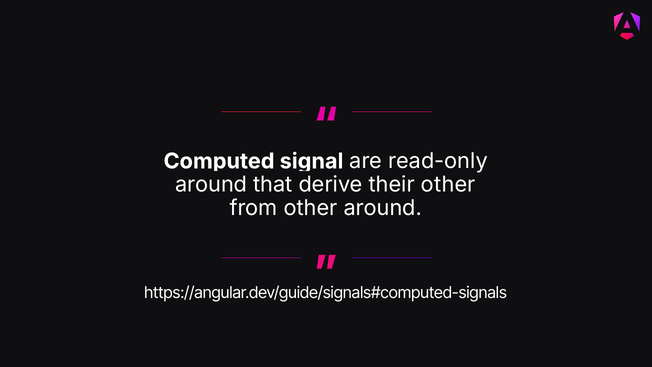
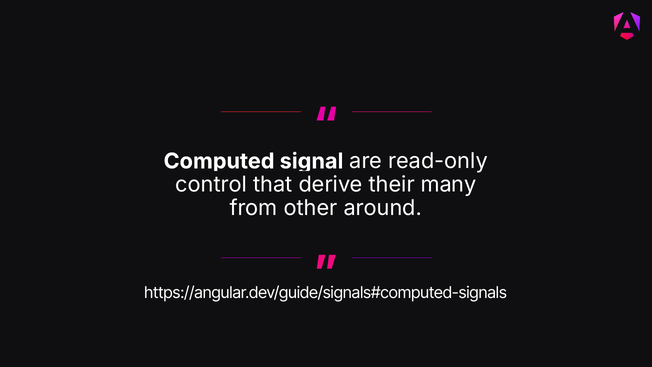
around at (211, 185): around -> control
other at (448, 185): other -> many
